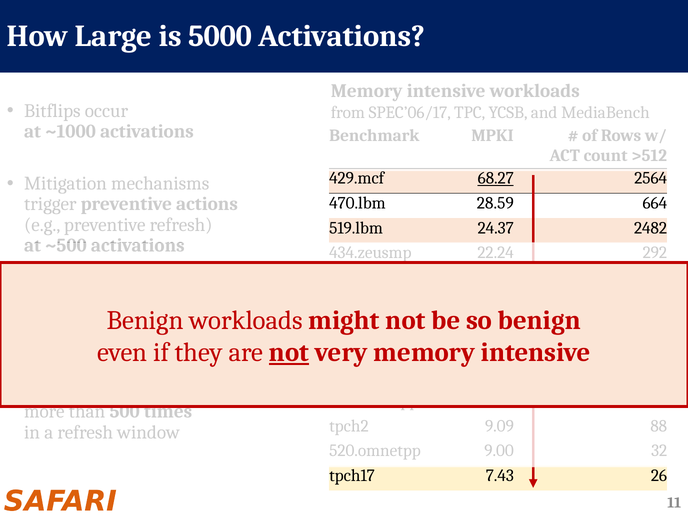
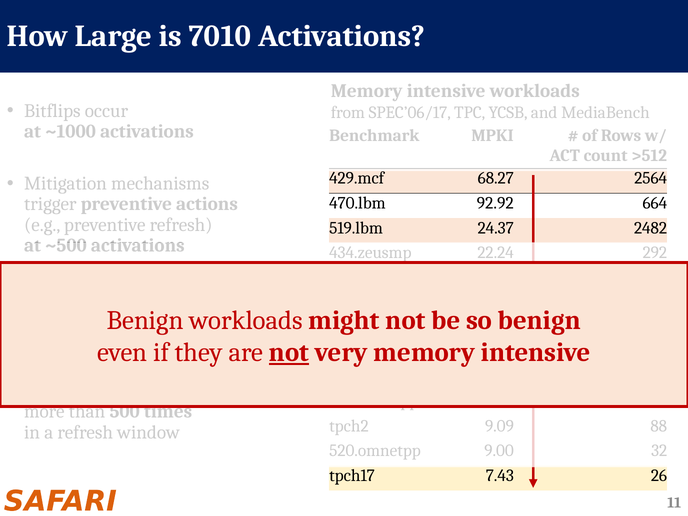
5000: 5000 -> 7010
68.27 underline: present -> none
28.59: 28.59 -> 92.92
